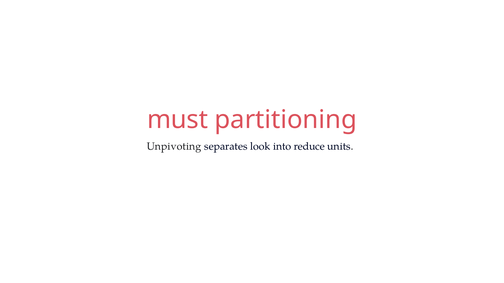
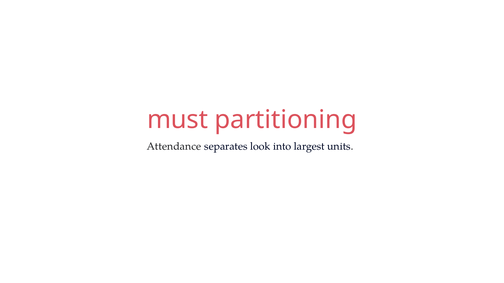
Unpivoting: Unpivoting -> Attendance
reduce: reduce -> largest
